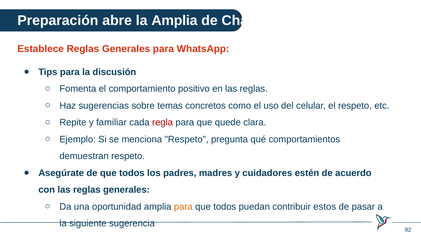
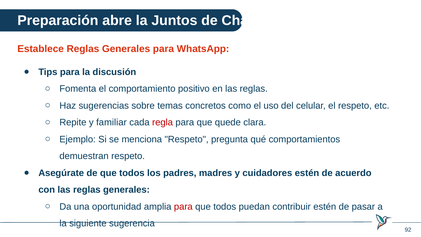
la Amplia: Amplia -> Juntos
para at (183, 207) colour: orange -> red
contribuir estos: estos -> estén
